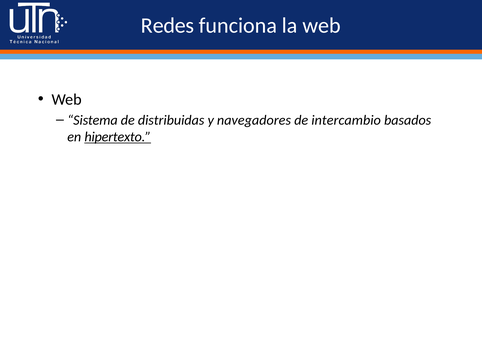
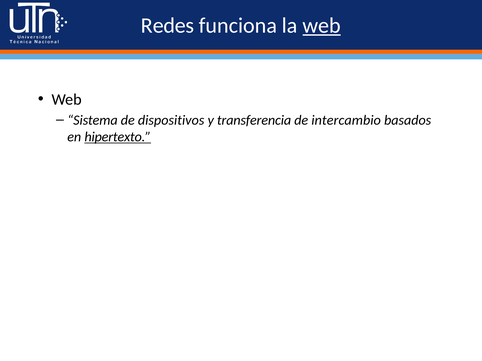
web at (322, 26) underline: none -> present
distribuidas: distribuidas -> dispositivos
navegadores: navegadores -> transferencia
